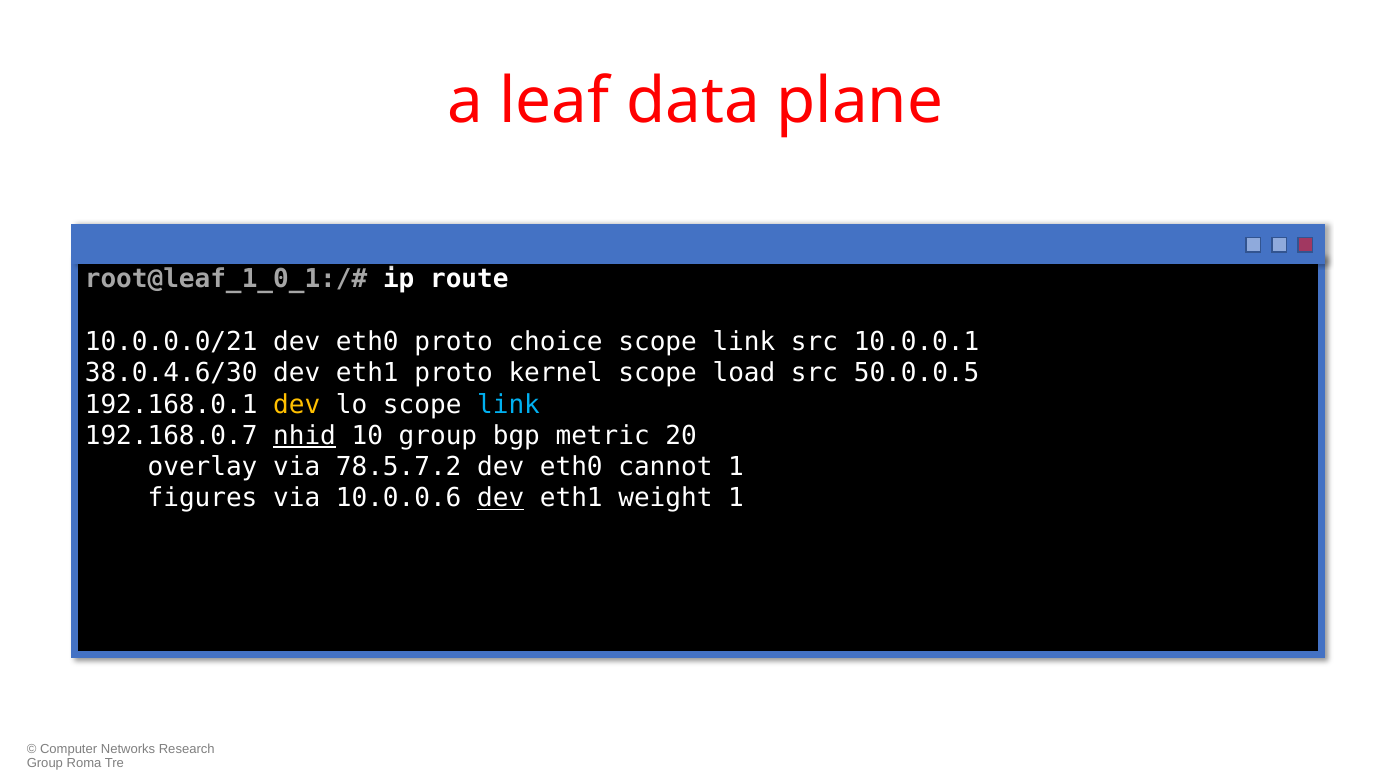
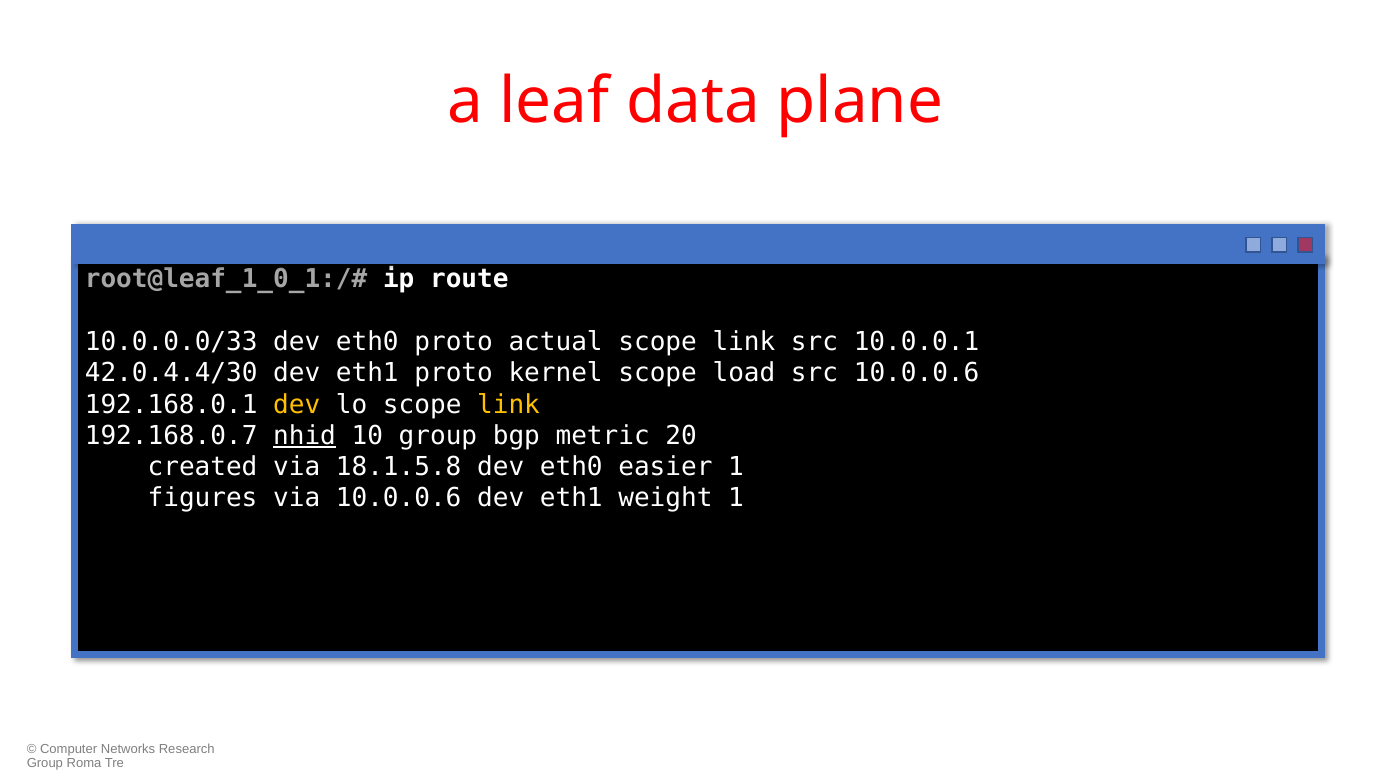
10.0.0.0/21: 10.0.0.0/21 -> 10.0.0.0/33
choice: choice -> actual
38.0.4.6/30: 38.0.4.6/30 -> 42.0.4.4/30
src 50.0.0.5: 50.0.0.5 -> 10.0.0.6
link at (509, 404) colour: light blue -> yellow
overlay: overlay -> created
78.5.7.2: 78.5.7.2 -> 18.1.5.8
cannot: cannot -> easier
dev at (501, 498) underline: present -> none
